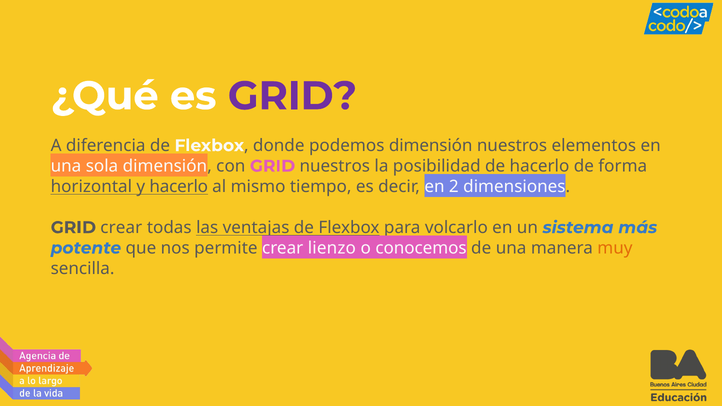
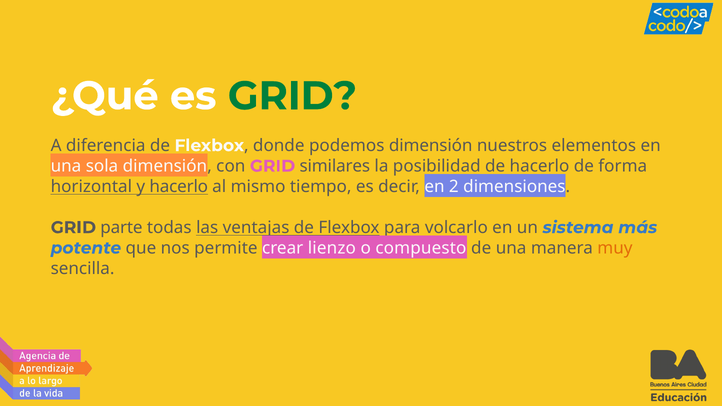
GRID at (292, 96) colour: purple -> green
GRID nuestros: nuestros -> similares
GRID crear: crear -> parte
conocemos: conocemos -> compuesto
